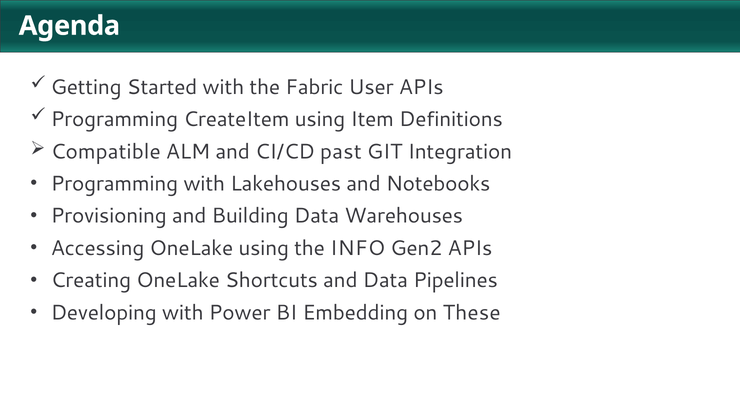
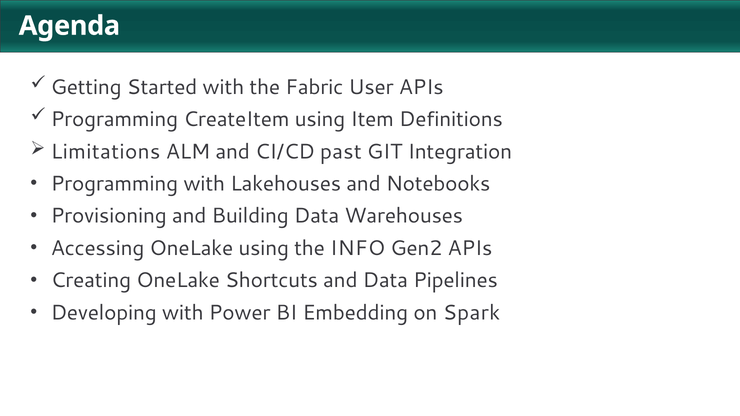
Compatible: Compatible -> Limitations
These: These -> Spark
